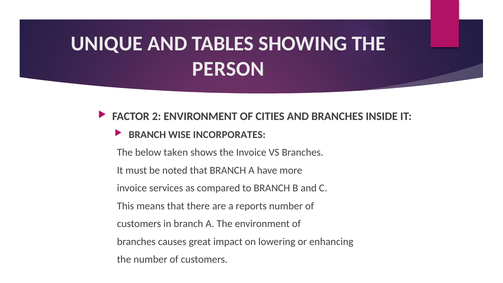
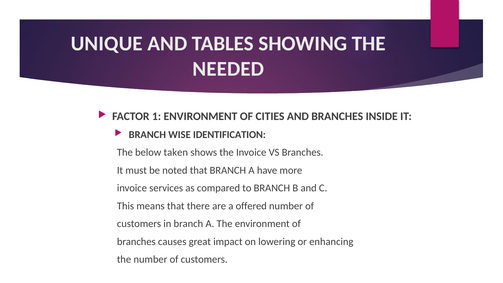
PERSON: PERSON -> NEEDED
2: 2 -> 1
INCORPORATES: INCORPORATES -> IDENTIFICATION
reports: reports -> offered
